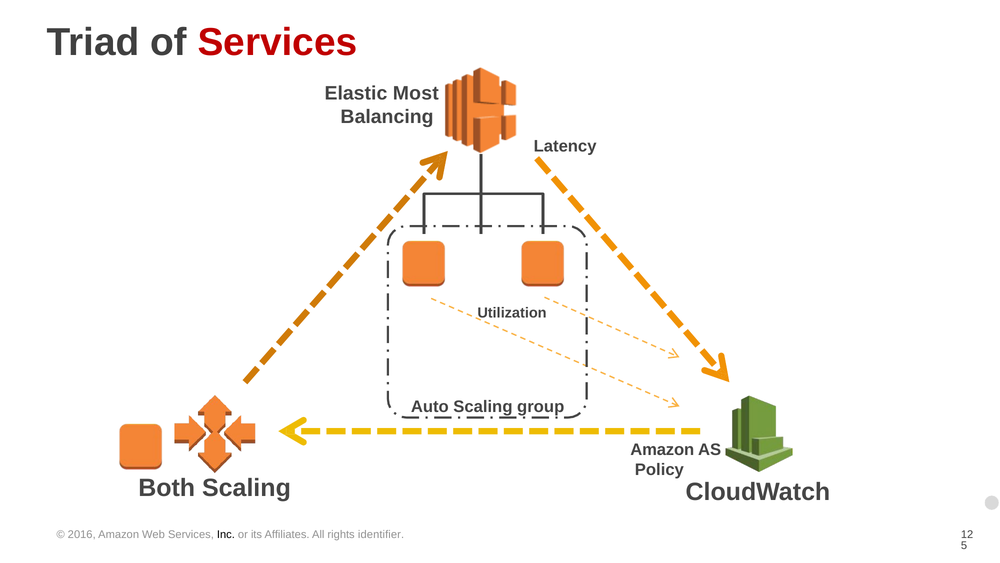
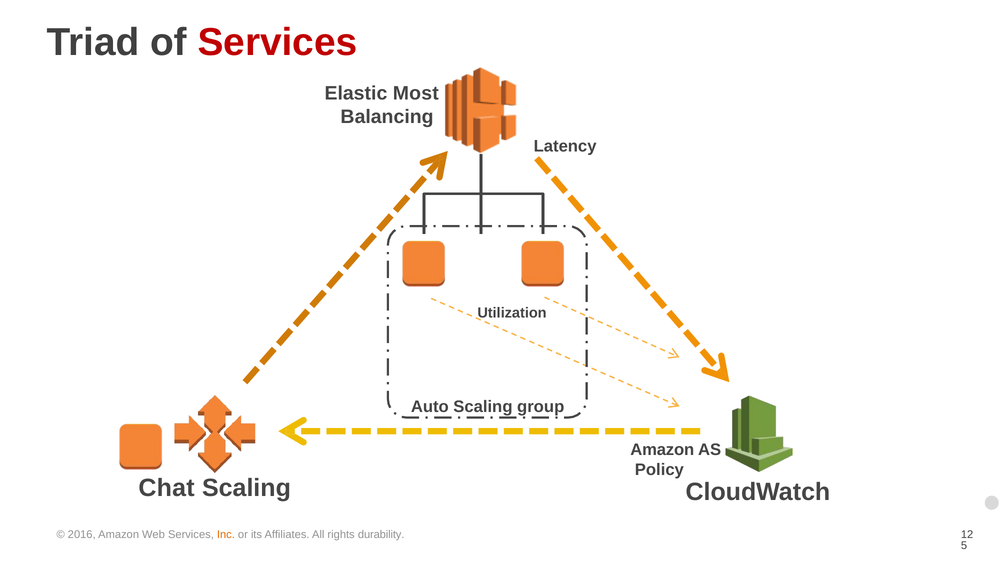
Both: Both -> Chat
Inc colour: black -> orange
identifier: identifier -> durability
